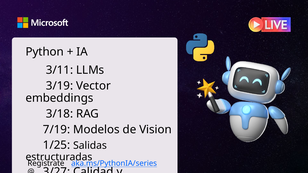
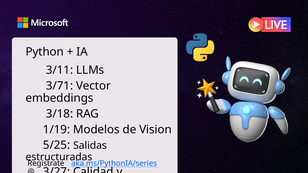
3/19: 3/19 -> 3/71
7/19: 7/19 -> 1/19
1/25: 1/25 -> 5/25
